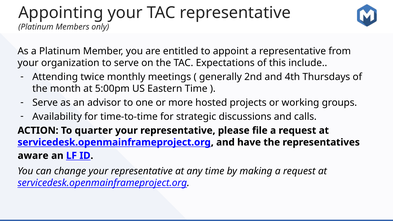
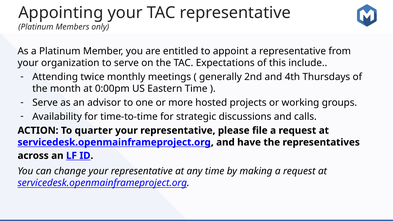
5:00pm: 5:00pm -> 0:00pm
aware: aware -> across
